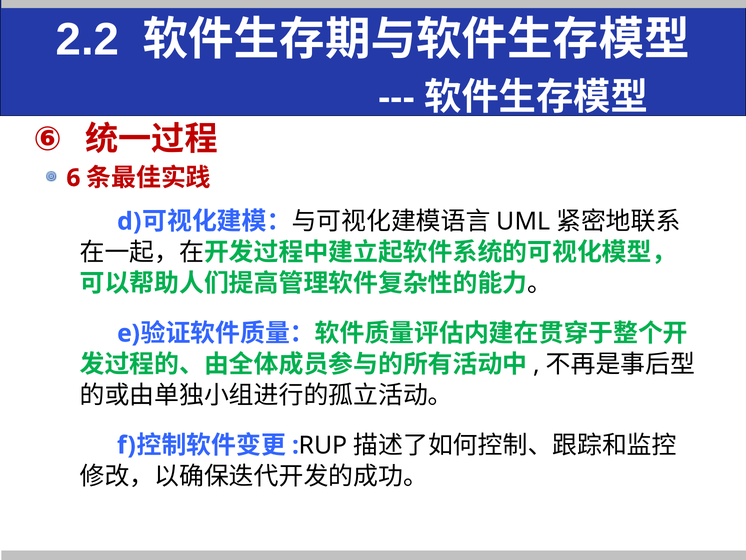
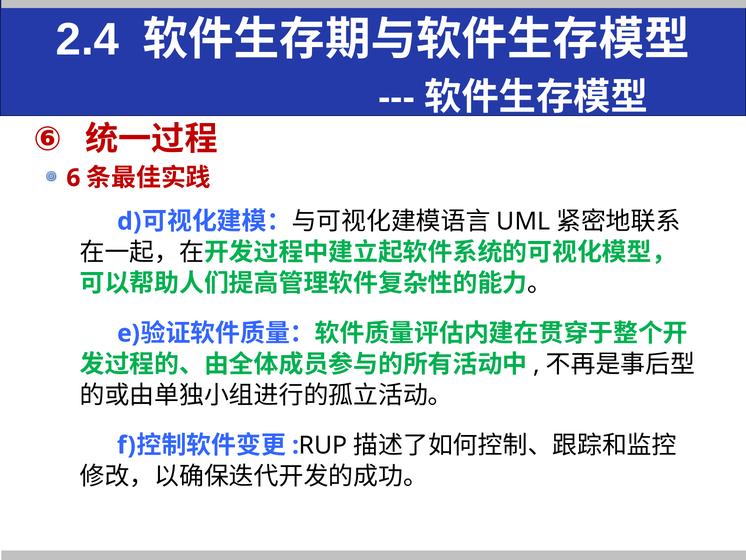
2.2: 2.2 -> 2.4
